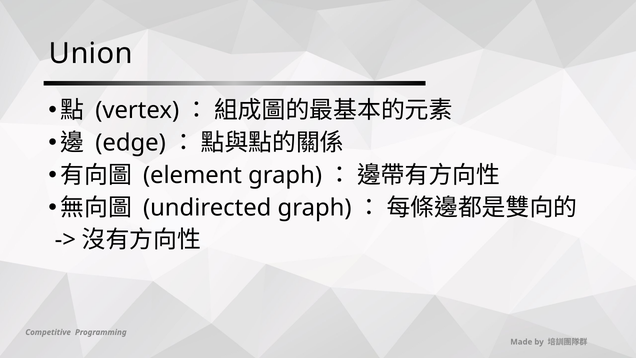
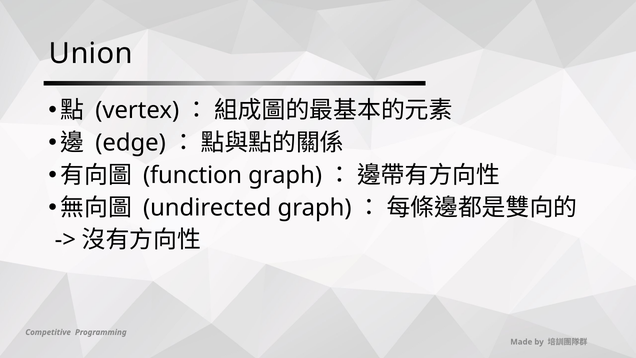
element: element -> function
